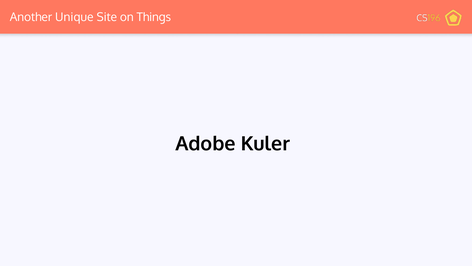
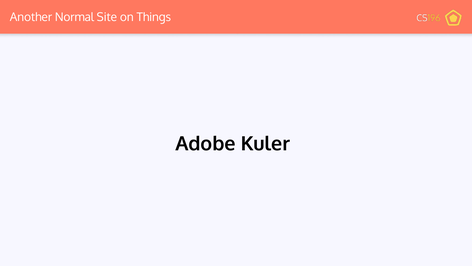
Unique: Unique -> Normal
